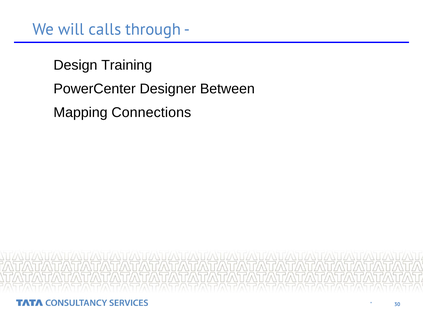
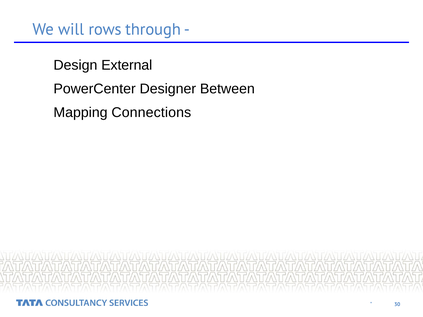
calls: calls -> rows
Training: Training -> External
